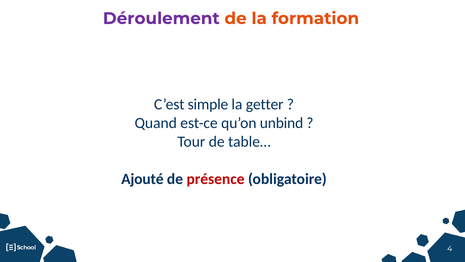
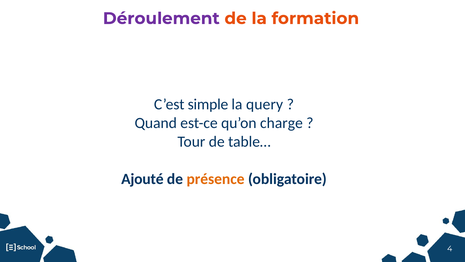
getter: getter -> query
unbind: unbind -> charge
présence colour: red -> orange
